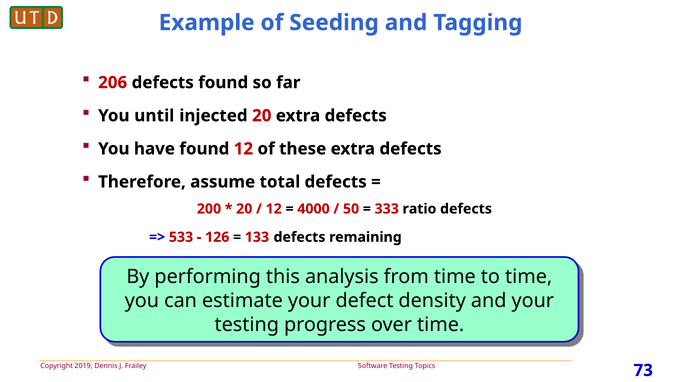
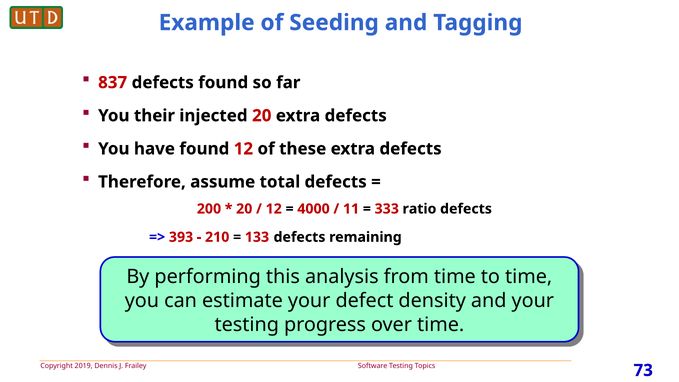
206: 206 -> 837
until: until -> their
50: 50 -> 11
533: 533 -> 393
126: 126 -> 210
